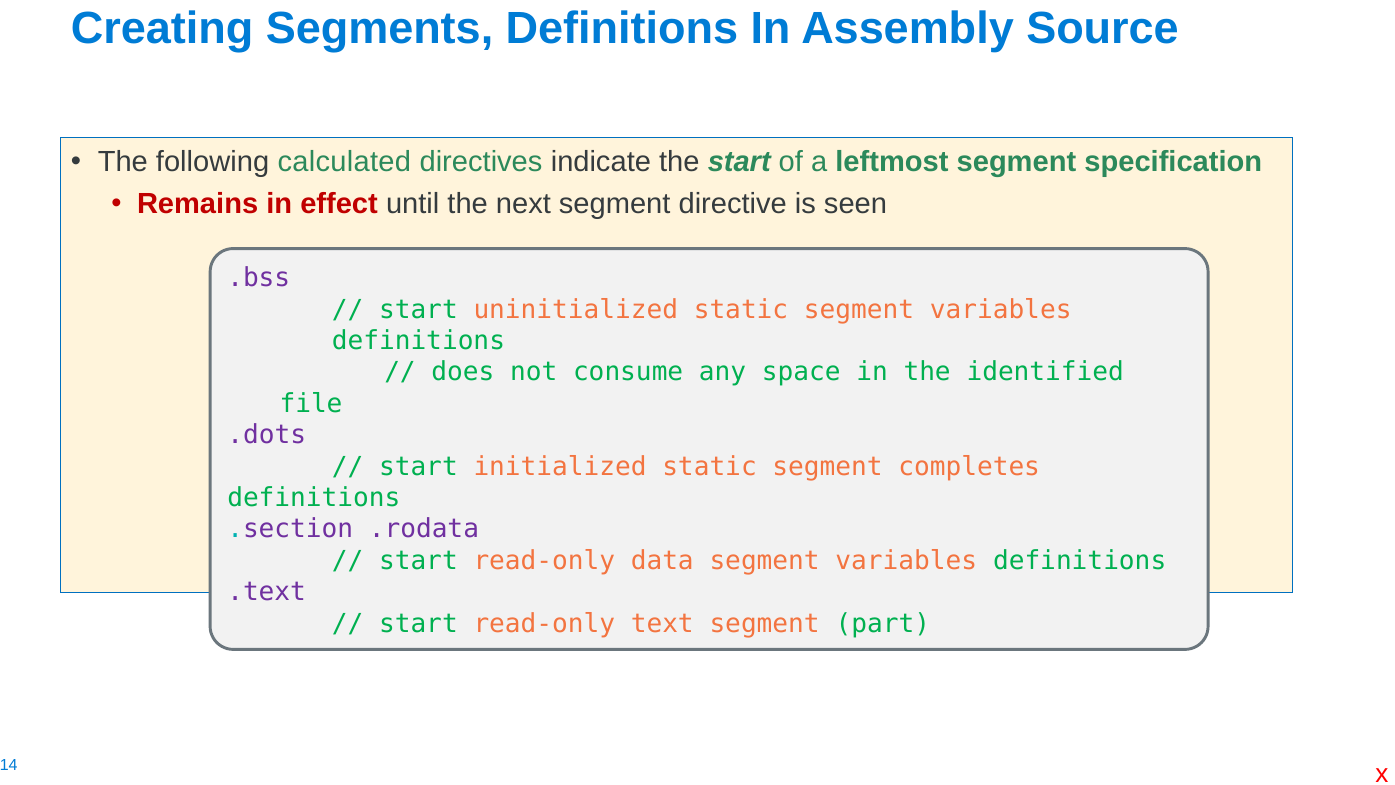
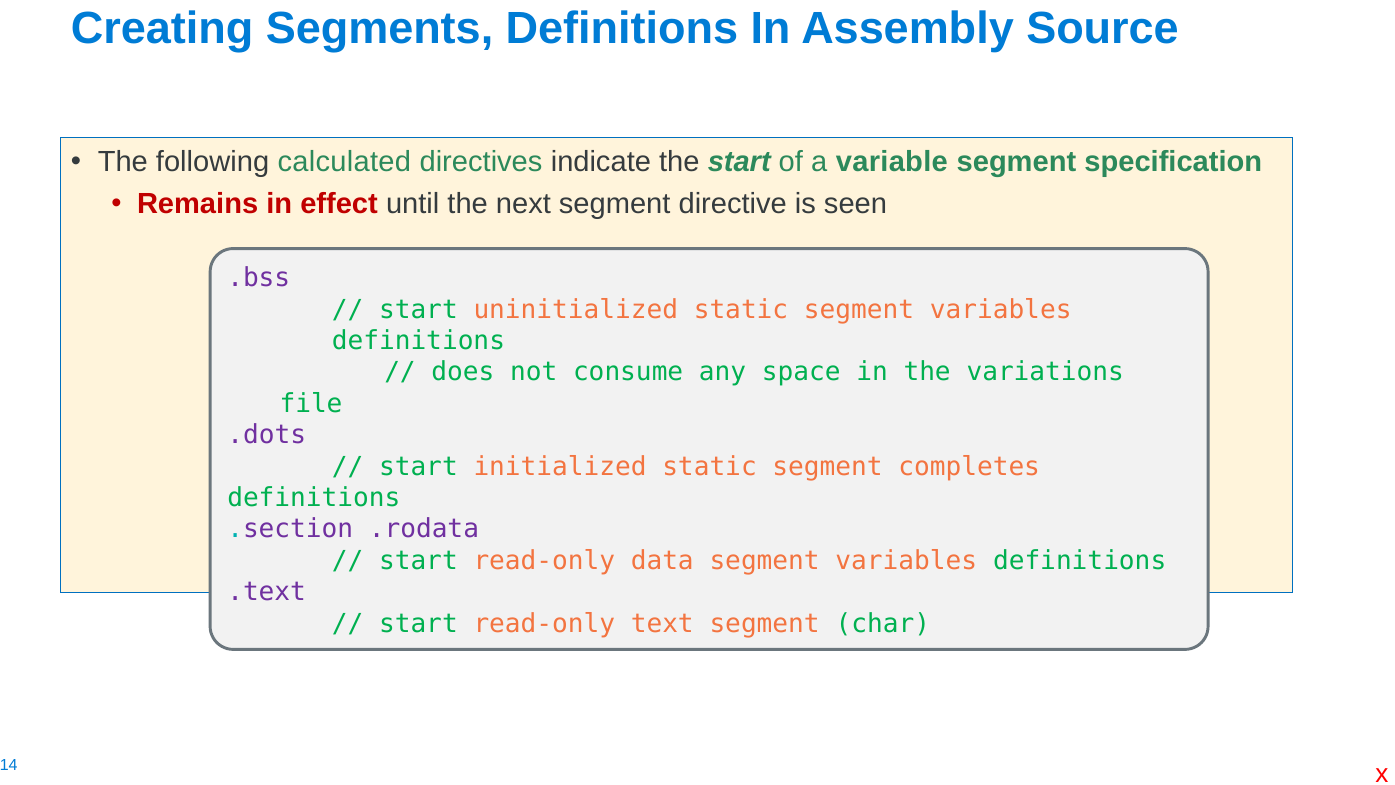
leftmost: leftmost -> variable
identified: identified -> variations
part: part -> char
